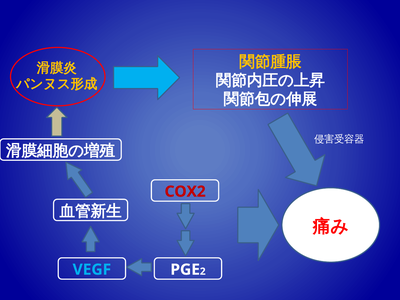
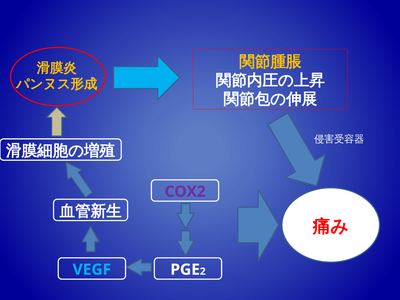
COX2 colour: red -> purple
